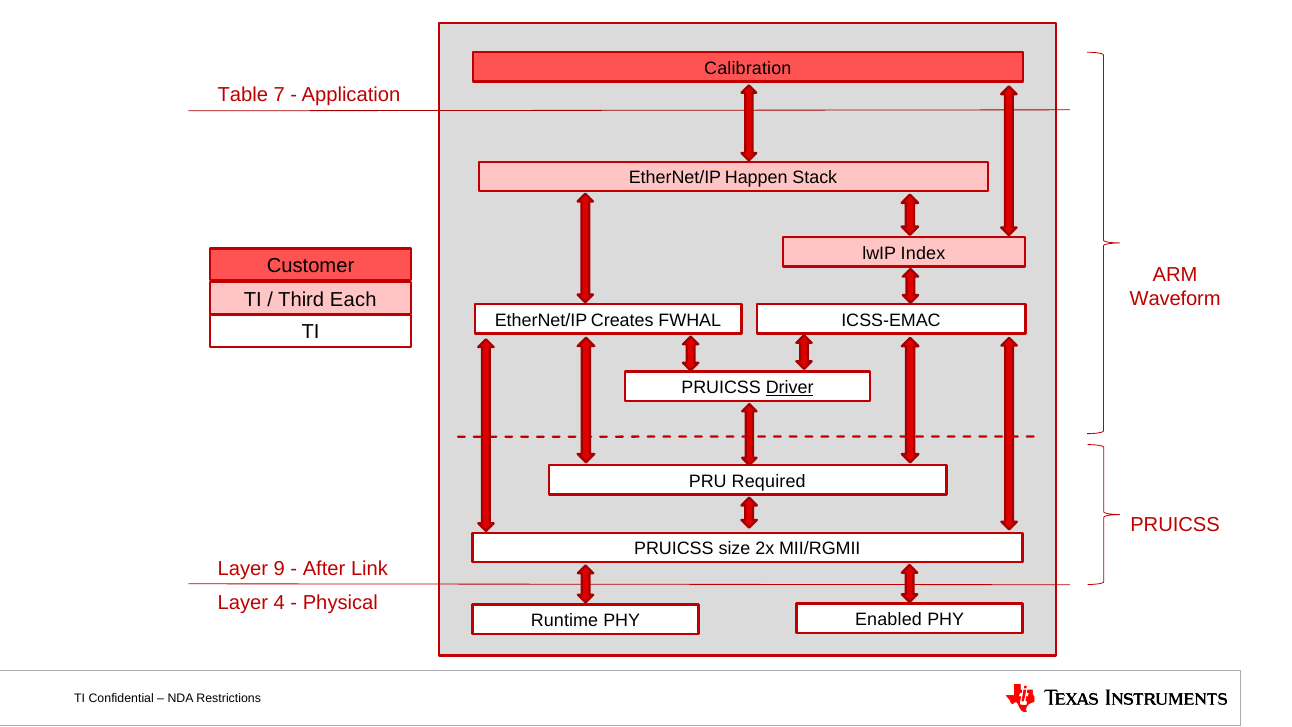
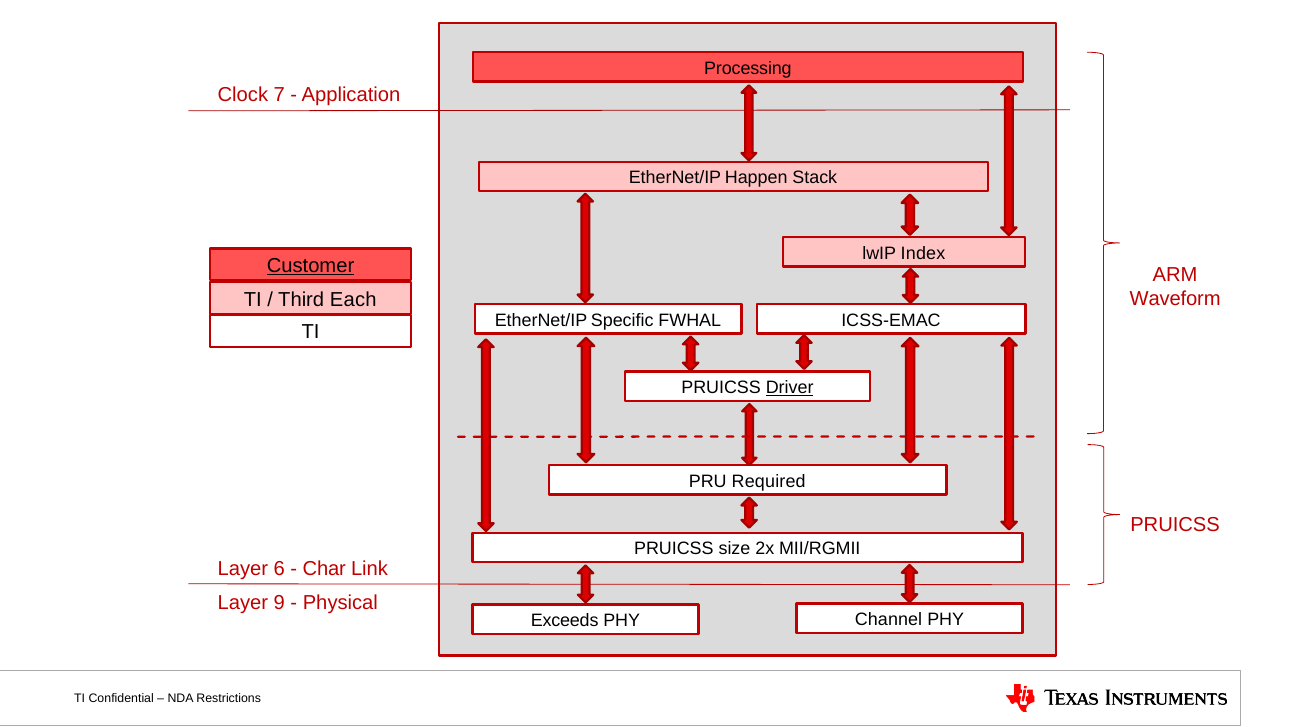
Calibration: Calibration -> Processing
Table: Table -> Clock
Customer underline: none -> present
Creates: Creates -> Specific
9: 9 -> 6
After: After -> Char
4: 4 -> 9
Runtime: Runtime -> Exceeds
Enabled: Enabled -> Channel
